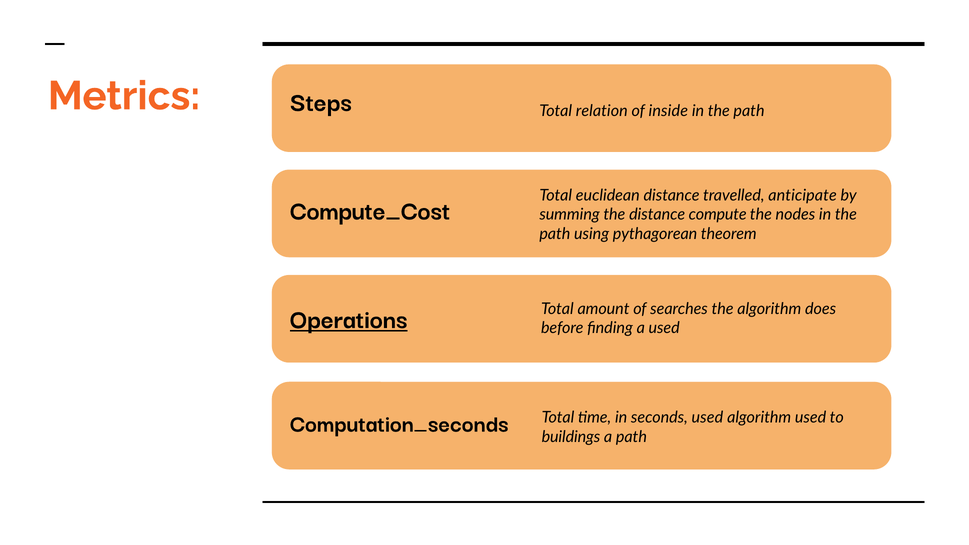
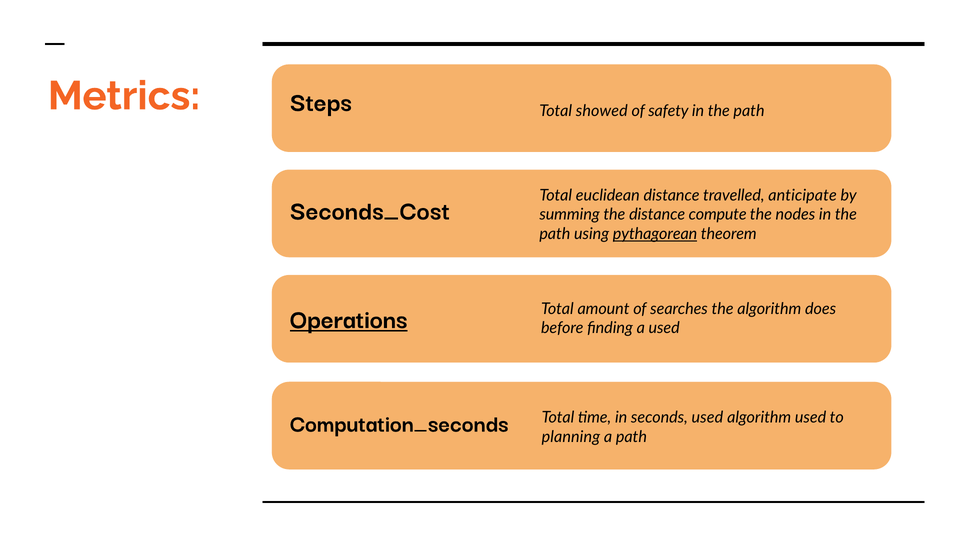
relation: relation -> showed
inside: inside -> safety
Compute_Cost: Compute_Cost -> Seconds_Cost
pythagorean underline: none -> present
buildings: buildings -> planning
